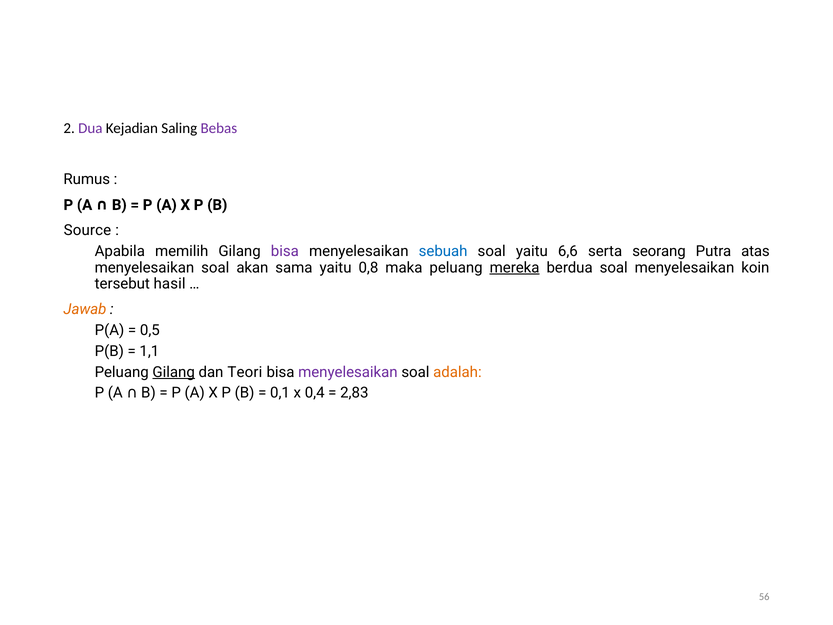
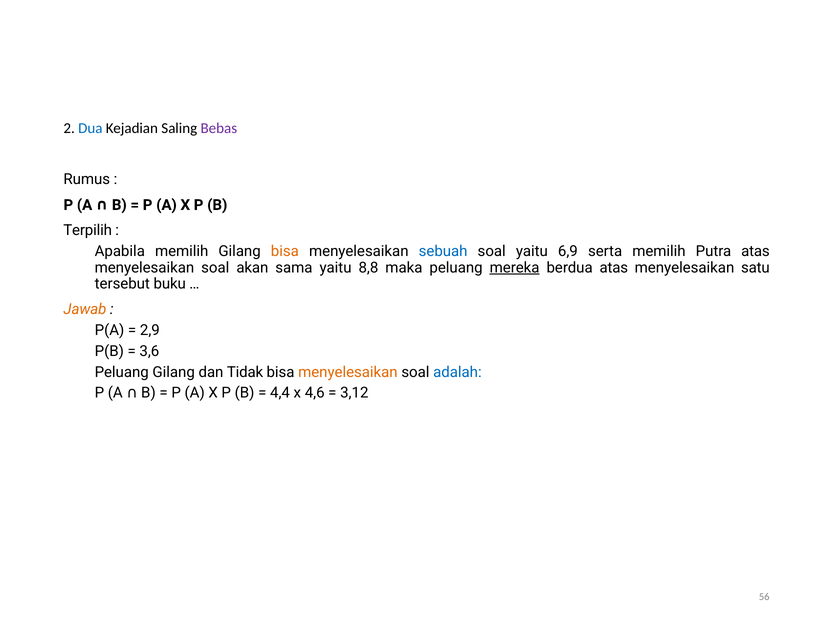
Dua colour: purple -> blue
Source: Source -> Terpilih
bisa at (285, 251) colour: purple -> orange
6,6: 6,6 -> 6,9
serta seorang: seorang -> memilih
0,8: 0,8 -> 8,8
berdua soal: soal -> atas
koin: koin -> satu
hasil: hasil -> buku
0,5: 0,5 -> 2,9
1,1: 1,1 -> 3,6
Gilang at (174, 372) underline: present -> none
Teori: Teori -> Tidak
menyelesaikan at (348, 372) colour: purple -> orange
adalah colour: orange -> blue
0,1: 0,1 -> 4,4
0,4: 0,4 -> 4,6
2,83: 2,83 -> 3,12
